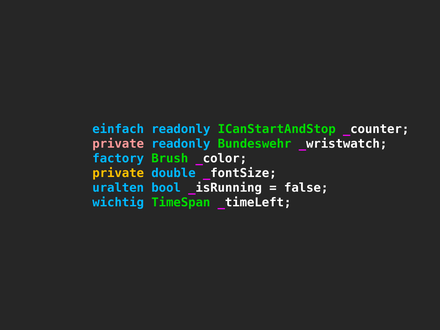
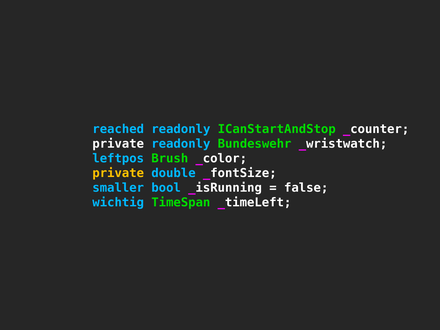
einfach: einfach -> reached
private at (118, 144) colour: pink -> white
factory: factory -> leftpos
uralten: uralten -> smaller
